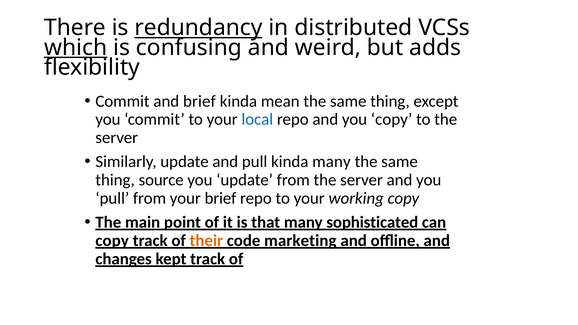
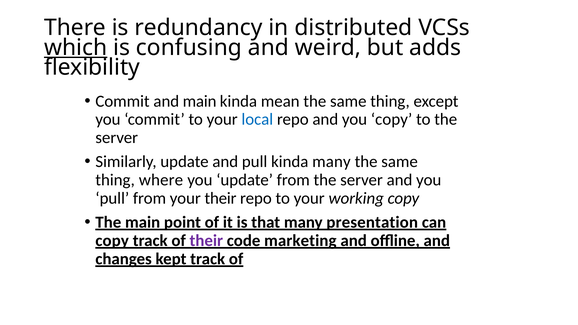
redundancy underline: present -> none
and brief: brief -> main
source: source -> where
your brief: brief -> their
sophisticated: sophisticated -> presentation
their at (206, 241) colour: orange -> purple
